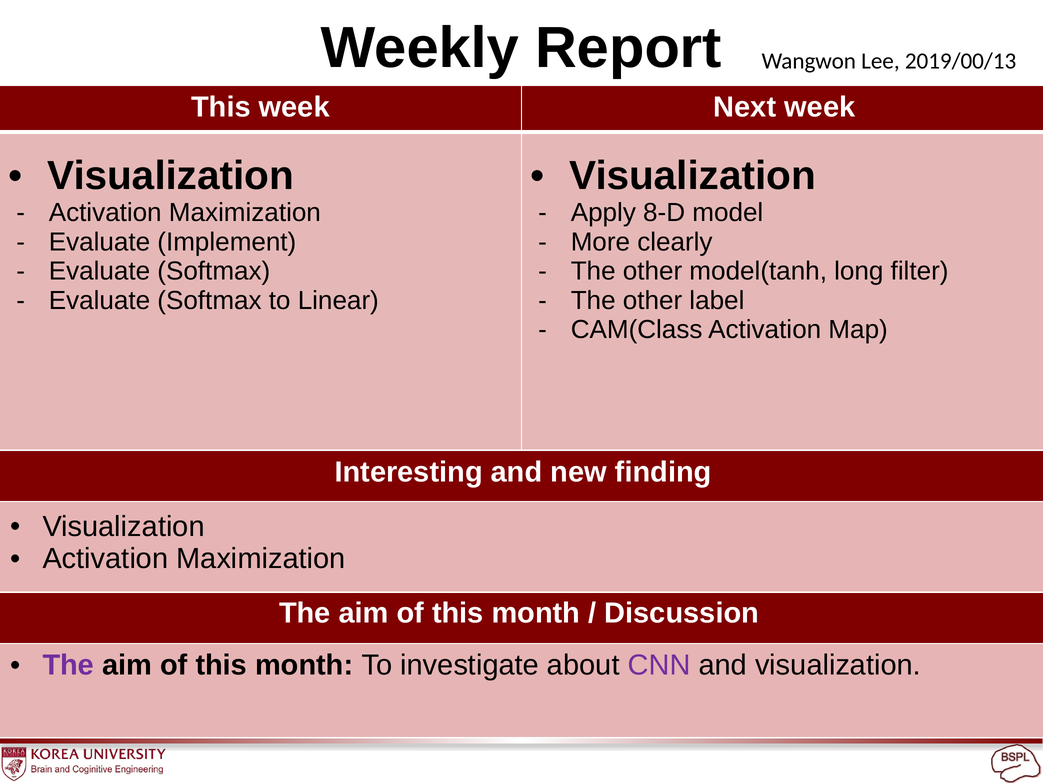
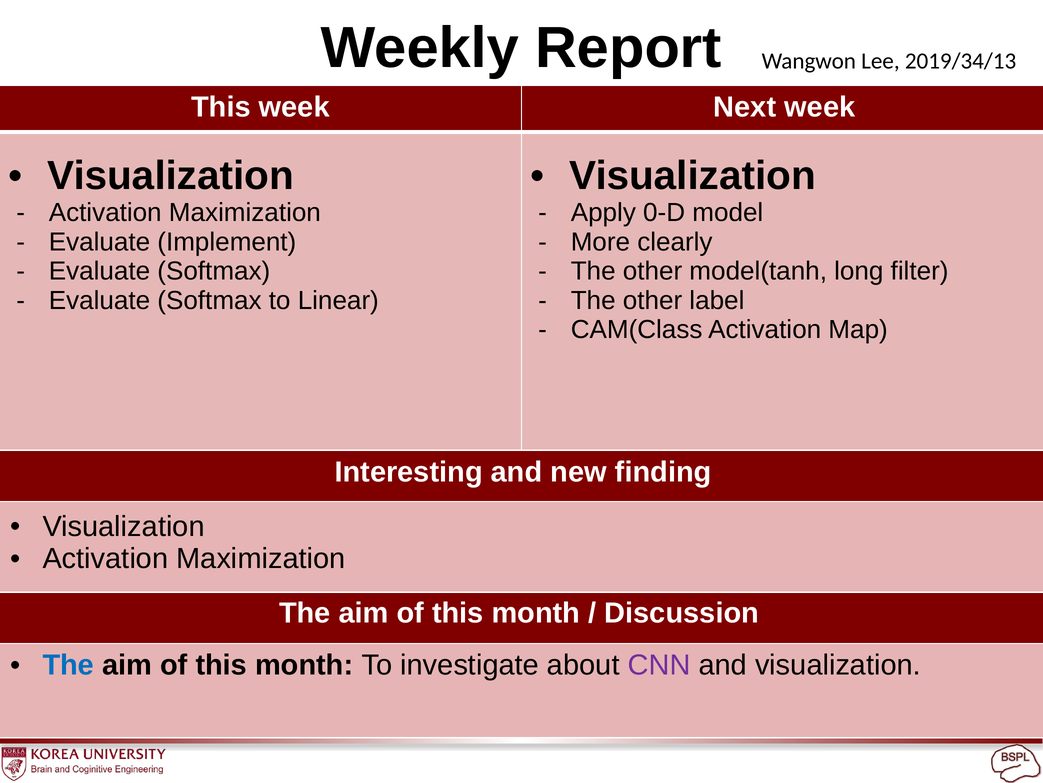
2019/00/13: 2019/00/13 -> 2019/34/13
8-D: 8-D -> 0-D
The at (68, 665) colour: purple -> blue
